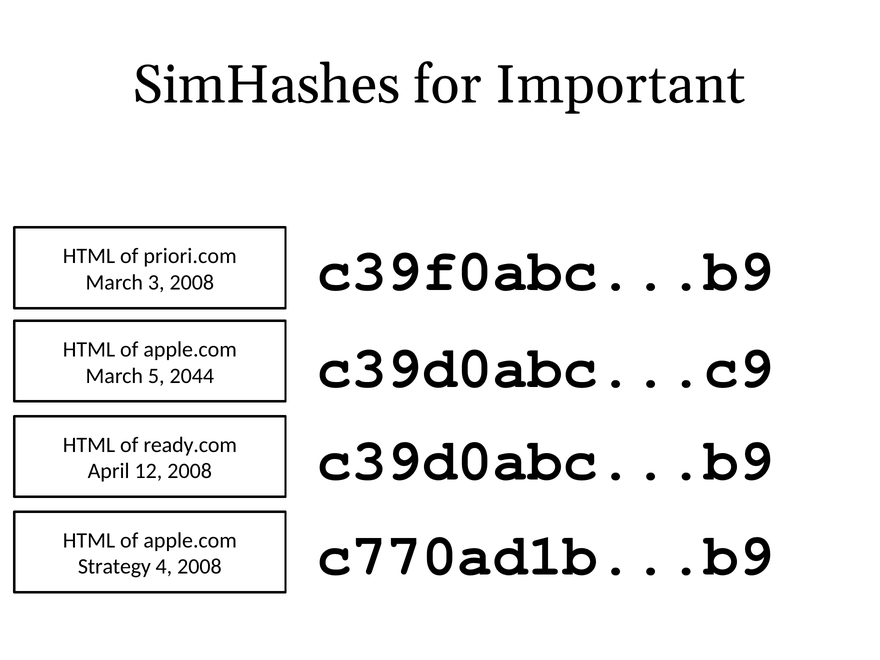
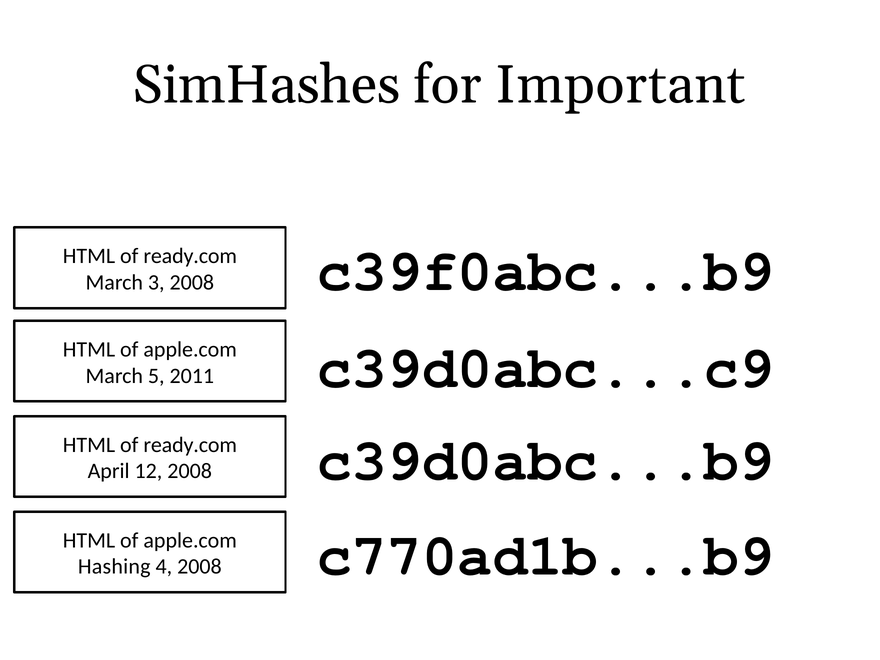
priori.com at (190, 256): priori.com -> ready.com
2044: 2044 -> 2011
Strategy: Strategy -> Hashing
